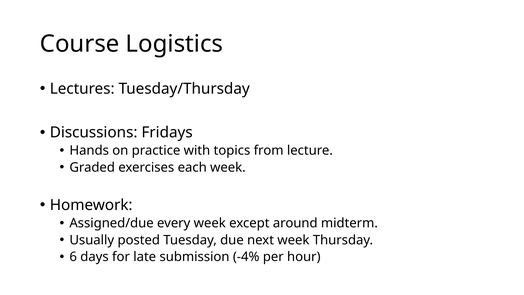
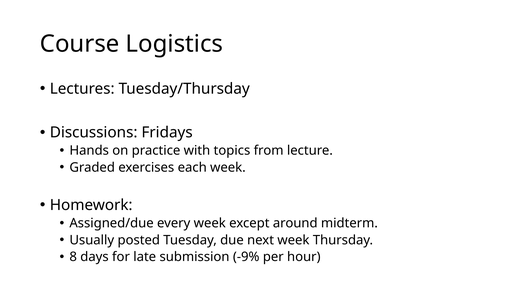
6: 6 -> 8
-4%: -4% -> -9%
